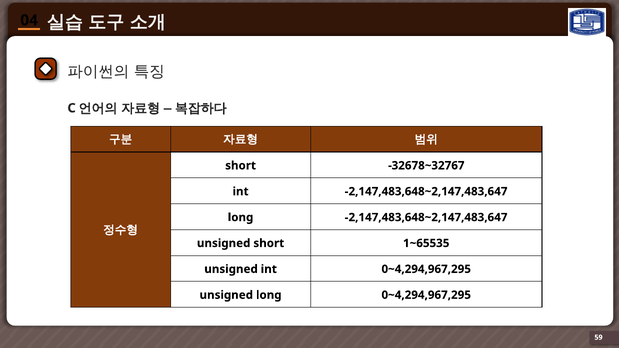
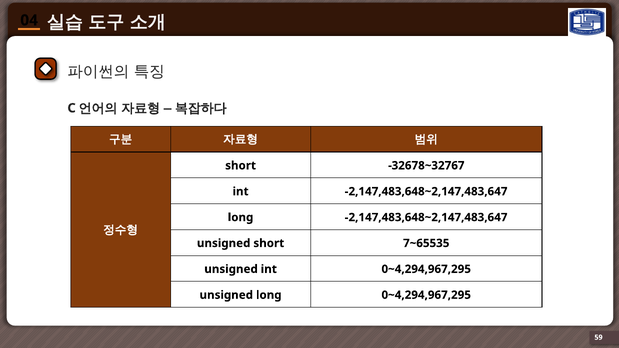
1~65535: 1~65535 -> 7~65535
